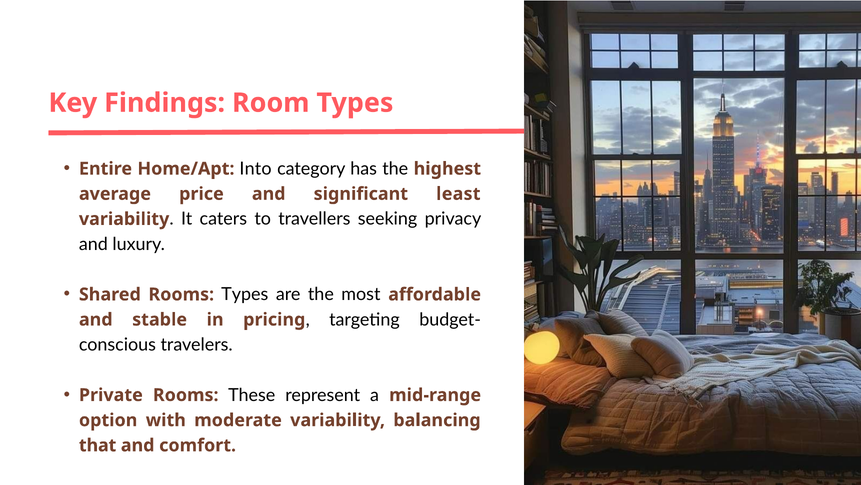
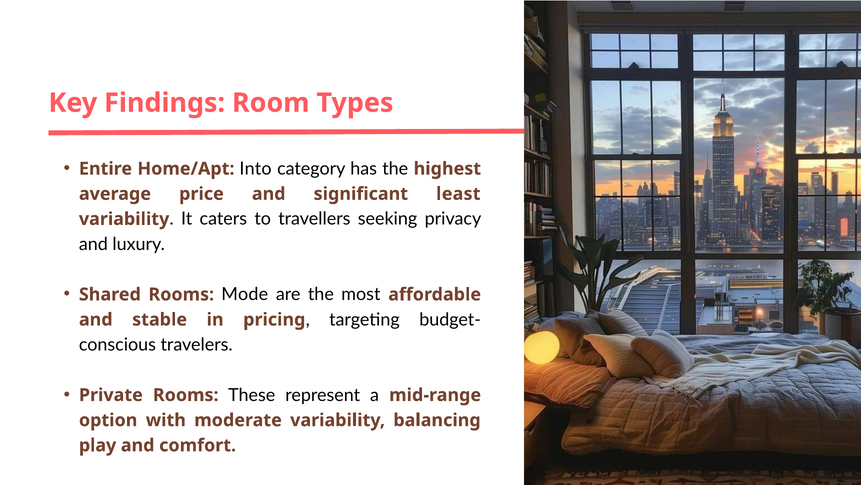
Rooms Types: Types -> Mode
that: that -> play
